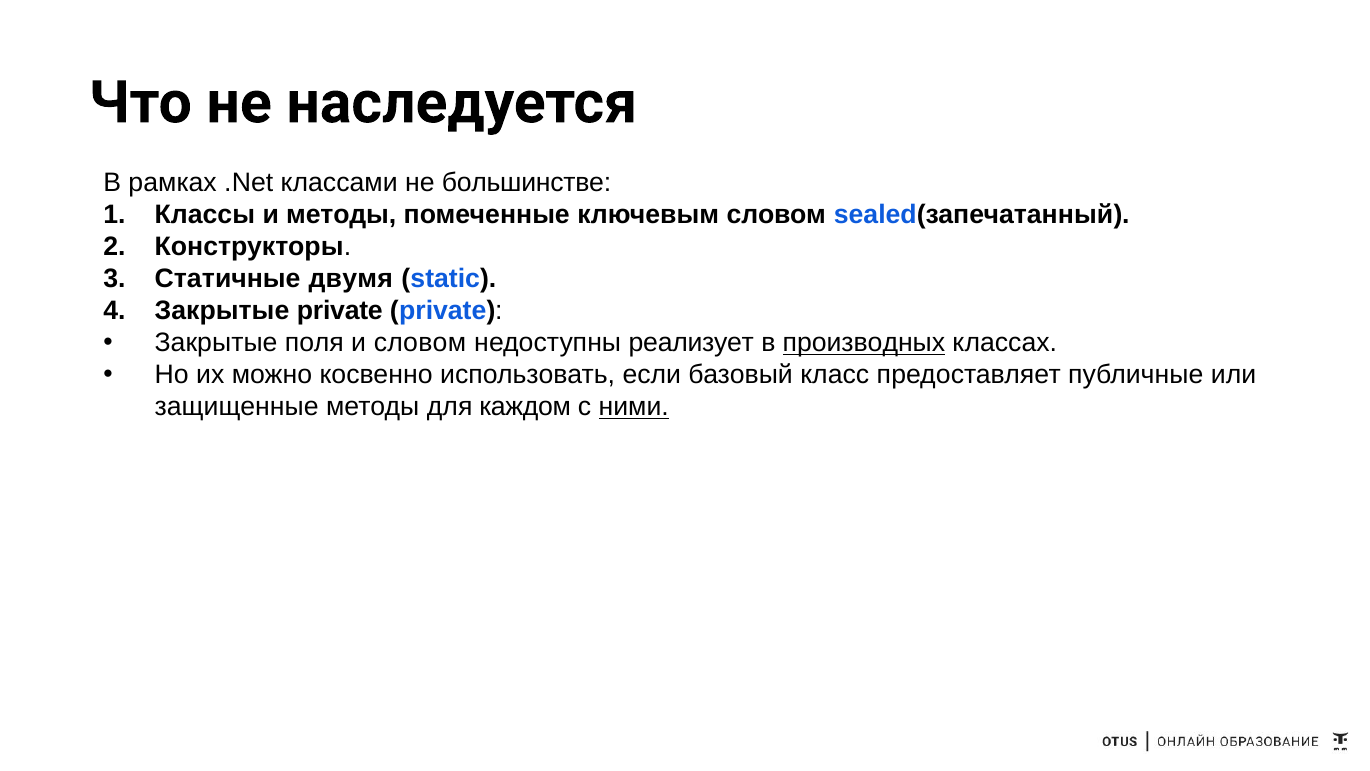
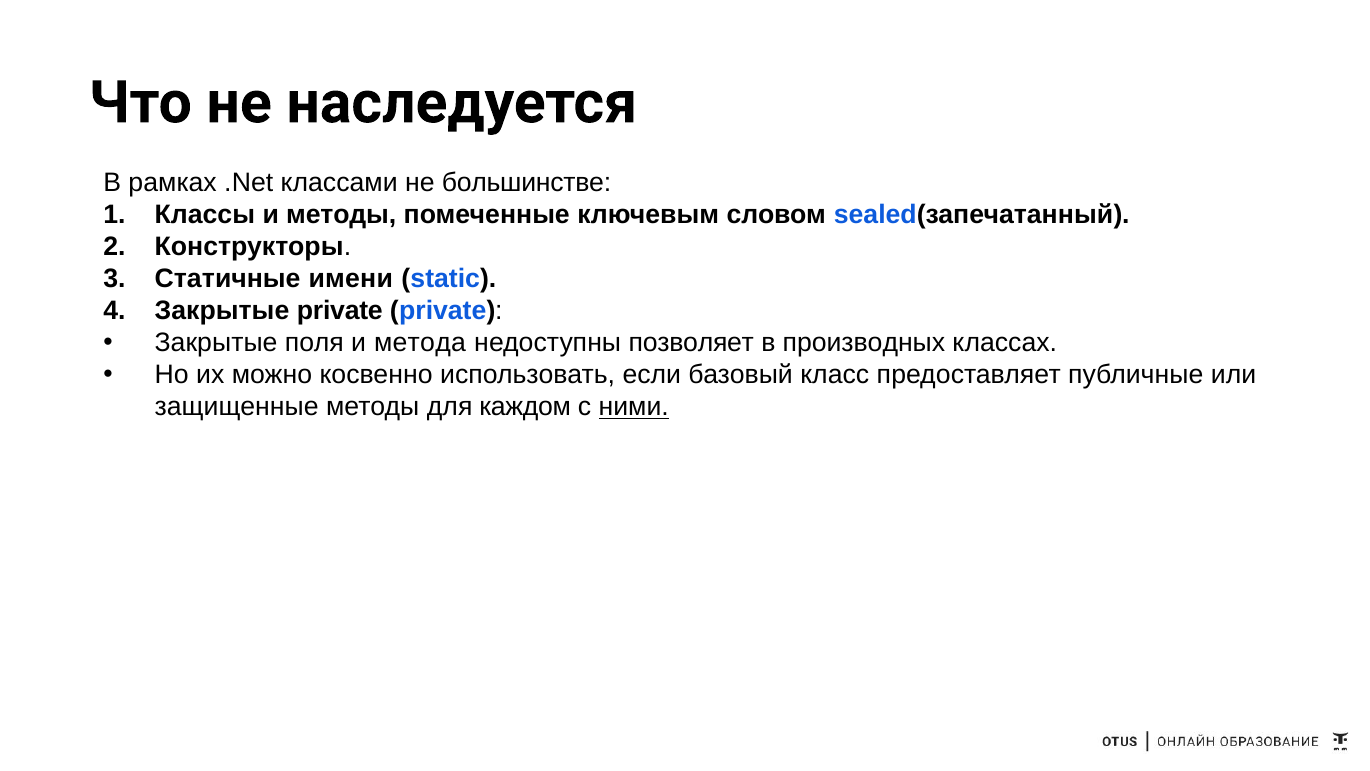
двумя: двумя -> имени
и словом: словом -> метода
реализует: реализует -> позволяет
производных underline: present -> none
